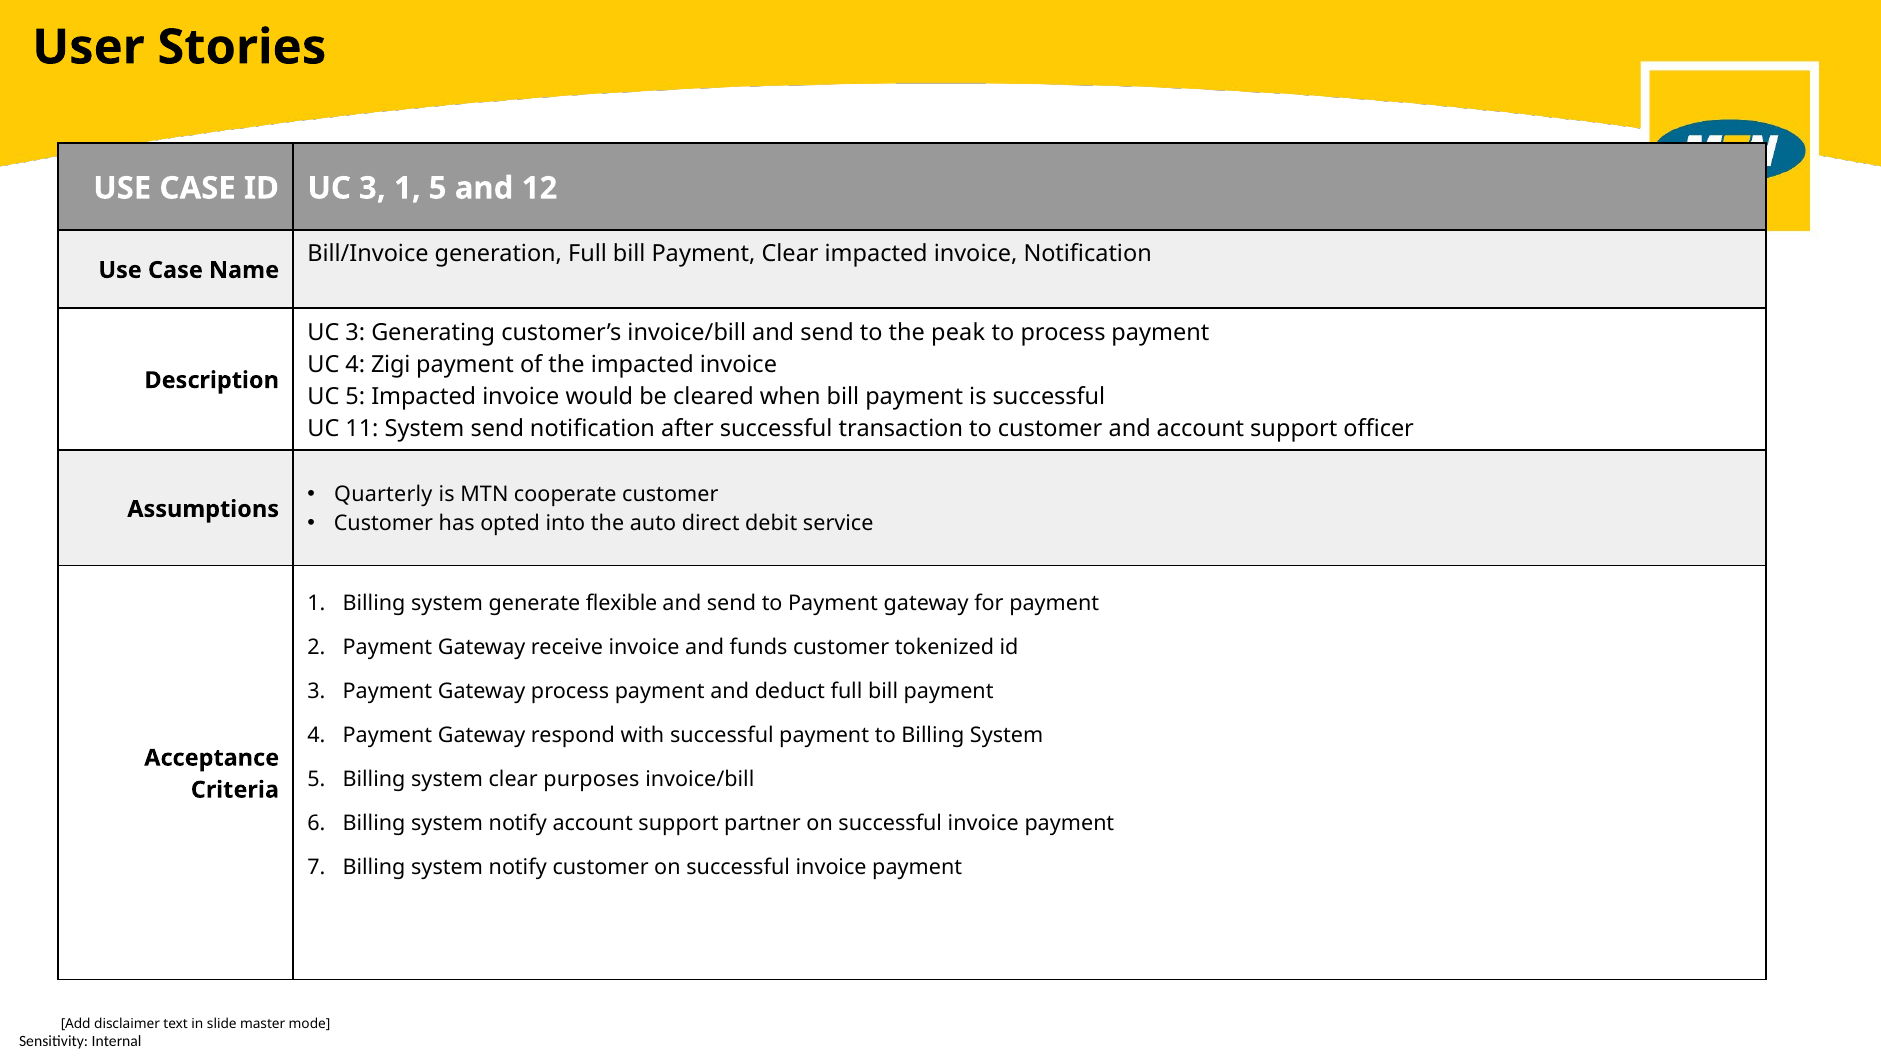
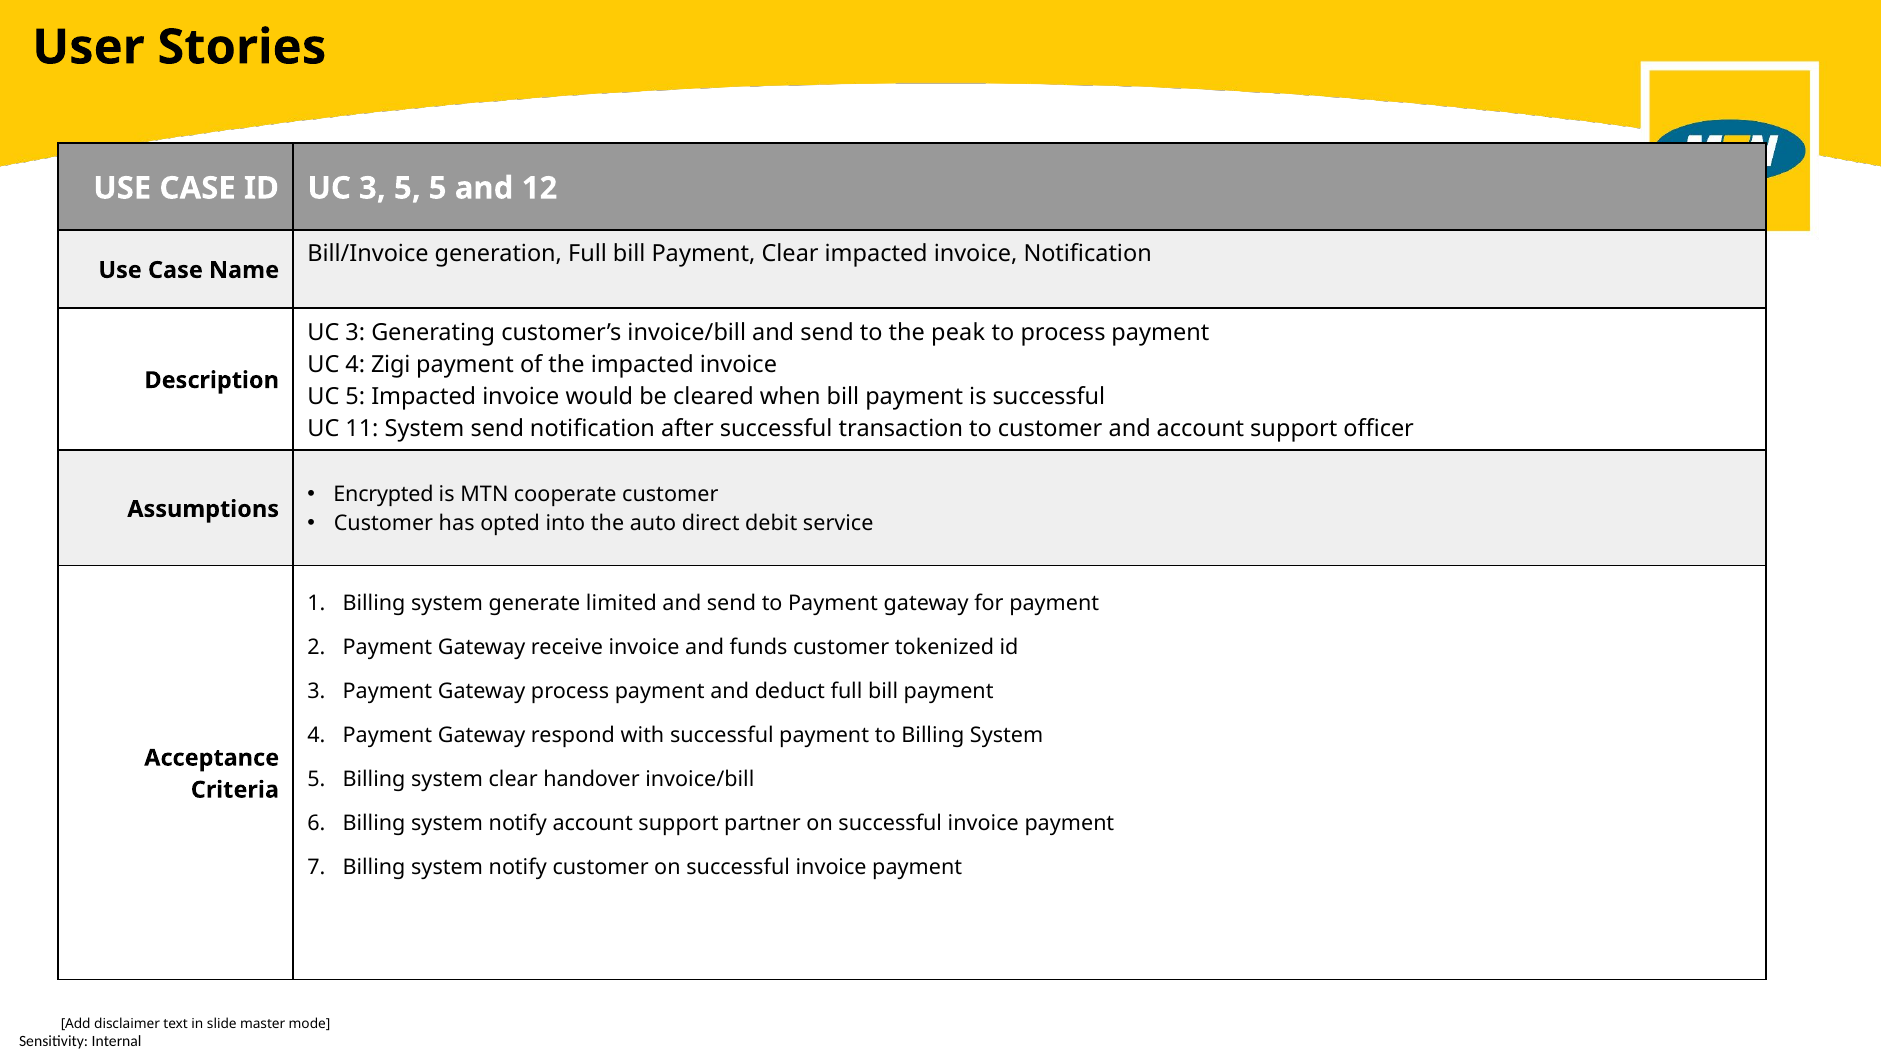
3 1: 1 -> 5
Quarterly: Quarterly -> Encrypted
flexible: flexible -> limited
purposes: purposes -> handover
